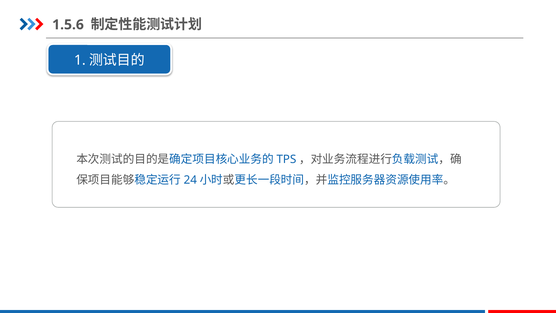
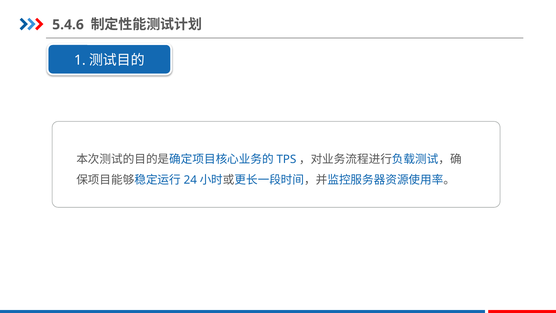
1.5.6: 1.5.6 -> 5.4.6
